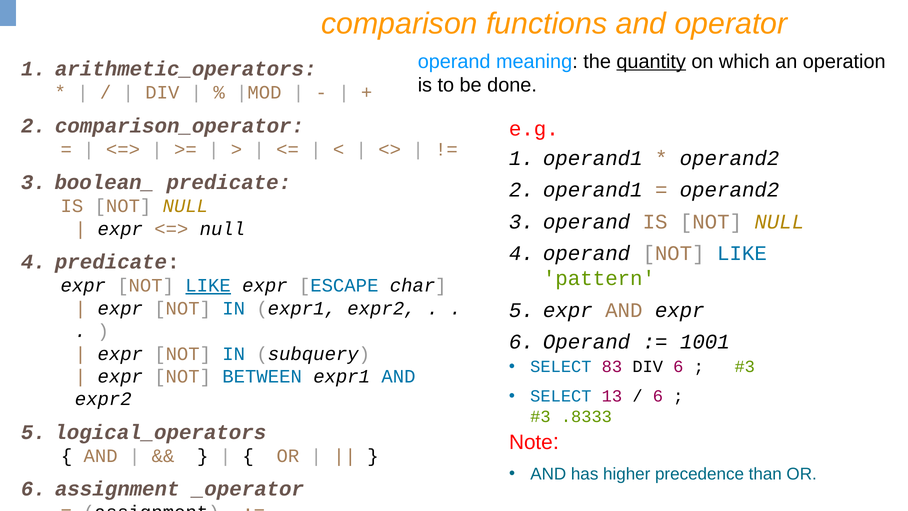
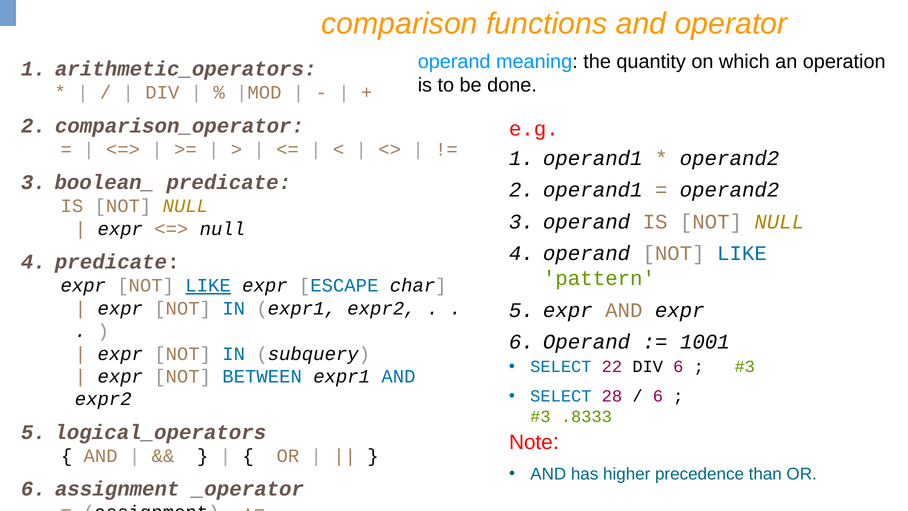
quantity underline: present -> none
83: 83 -> 22
13: 13 -> 28
